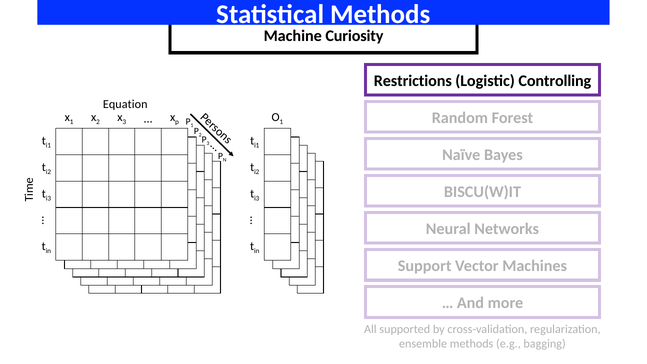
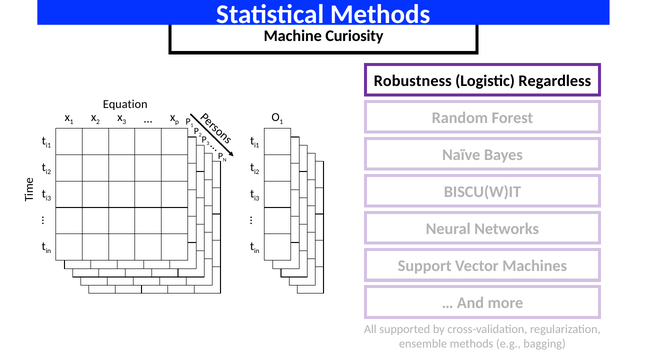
Restrictions: Restrictions -> Robustness
Controlling: Controlling -> Regardless
